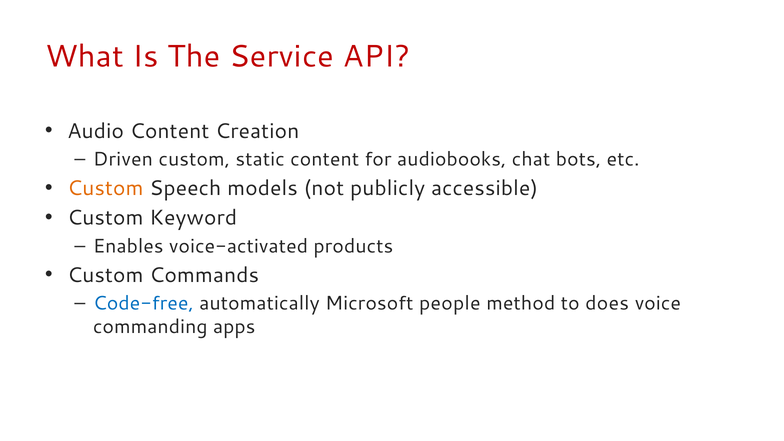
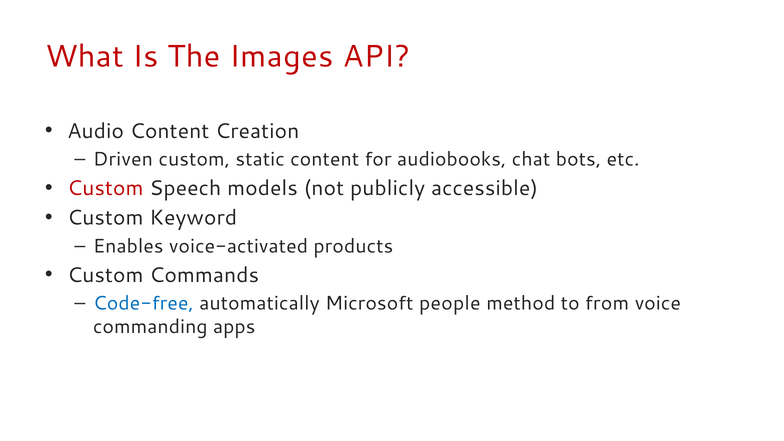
Service: Service -> Images
Custom at (105, 188) colour: orange -> red
does: does -> from
